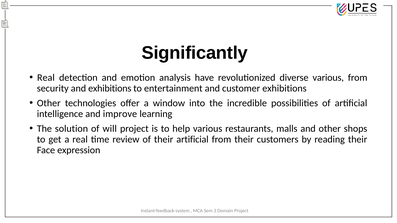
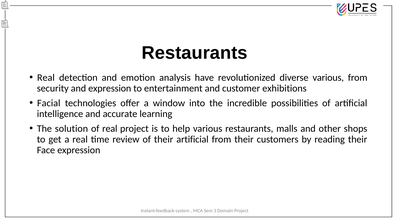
Significantly at (195, 53): Significantly -> Restaurants
and exhibitions: exhibitions -> expression
Other at (49, 103): Other -> Facial
improve: improve -> accurate
of will: will -> real
